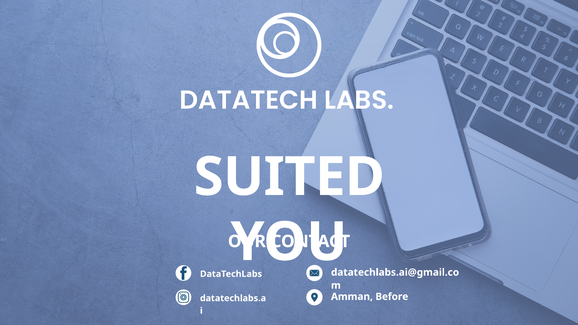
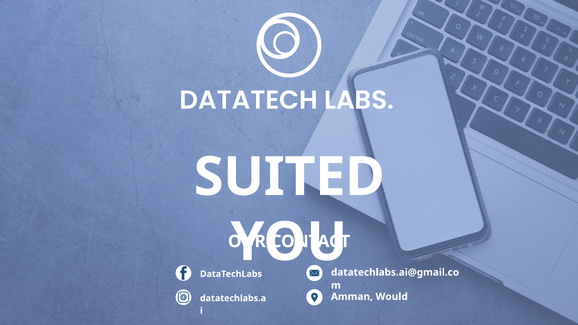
Before: Before -> Would
